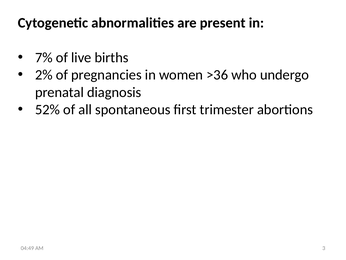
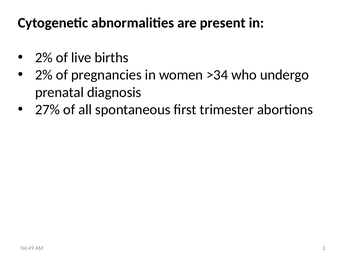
7% at (44, 57): 7% -> 2%
>36: >36 -> >34
52%: 52% -> 27%
